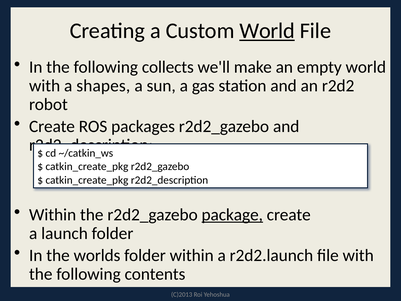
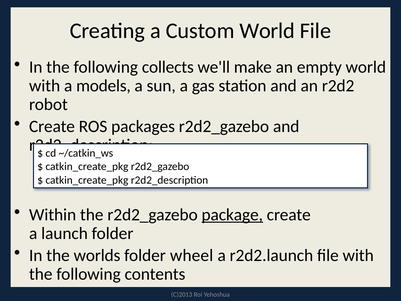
World at (267, 31) underline: present -> none
shapes: shapes -> models
folder within: within -> wheel
